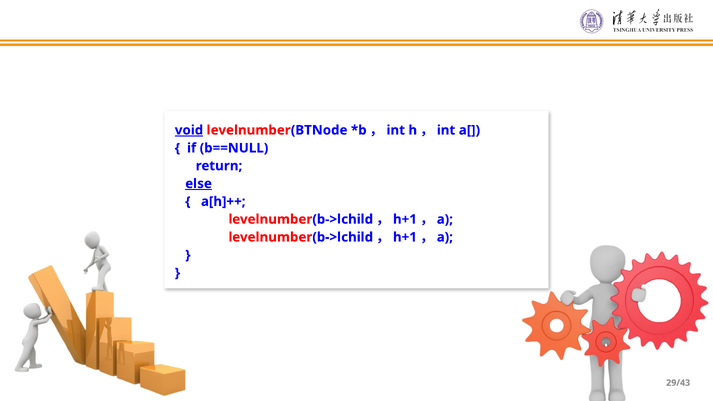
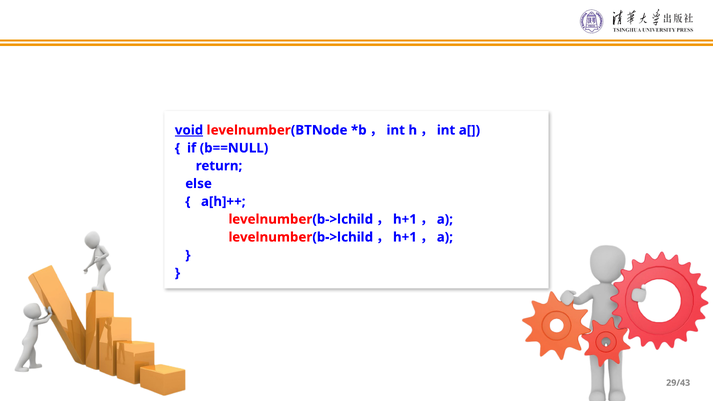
else underline: present -> none
